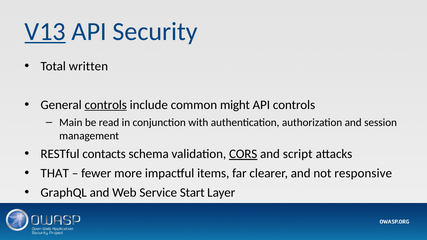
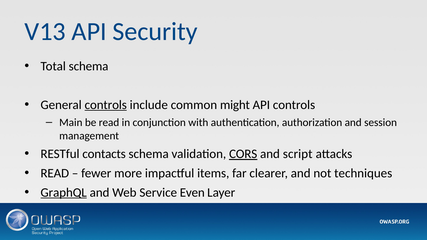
V13 underline: present -> none
Total written: written -> schema
THAT at (55, 173): THAT -> READ
responsive: responsive -> techniques
GraphQL underline: none -> present
Start: Start -> Even
